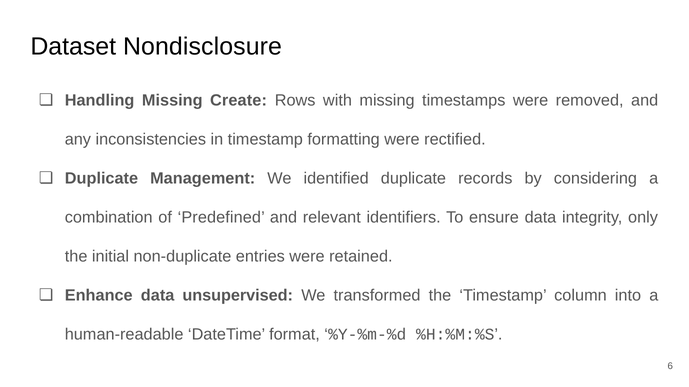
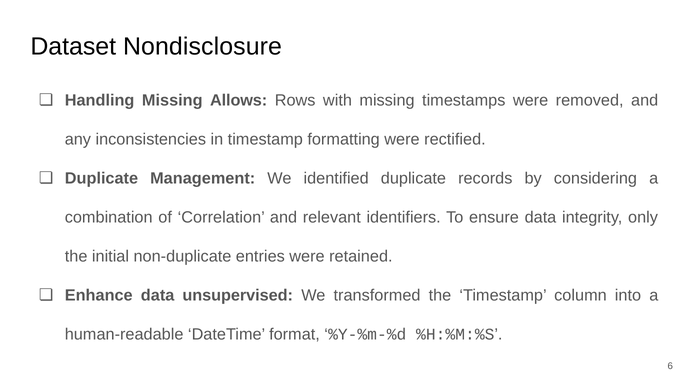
Create: Create -> Allows
Predefined: Predefined -> Correlation
